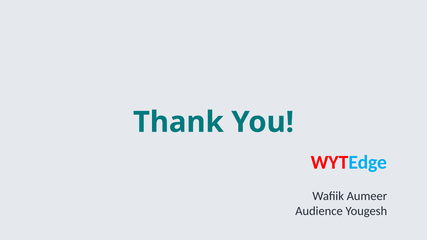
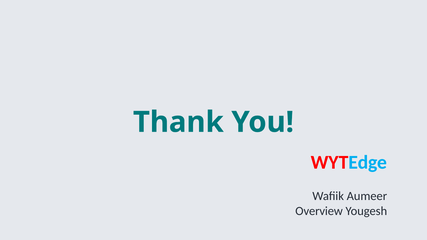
Audience: Audience -> Overview
